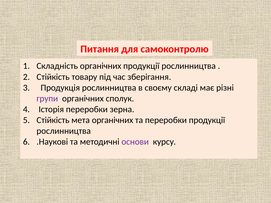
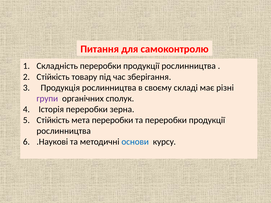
Складність органічних: органічних -> переробки
мета органічних: органічних -> переробки
основи colour: purple -> blue
